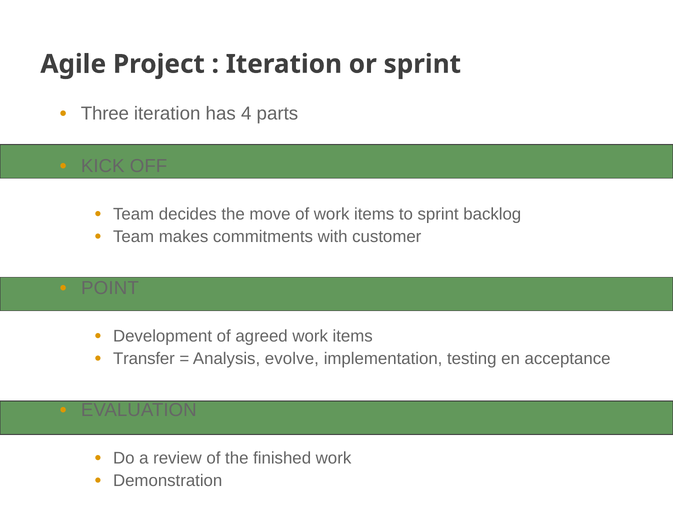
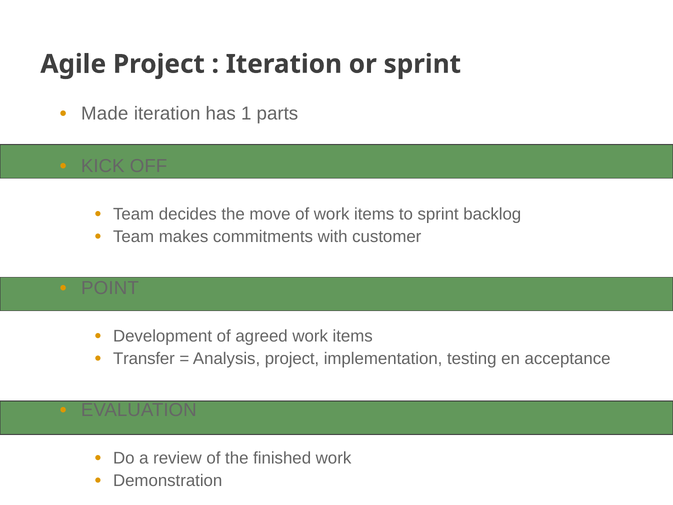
Three: Three -> Made
4: 4 -> 1
Analysis evolve: evolve -> project
